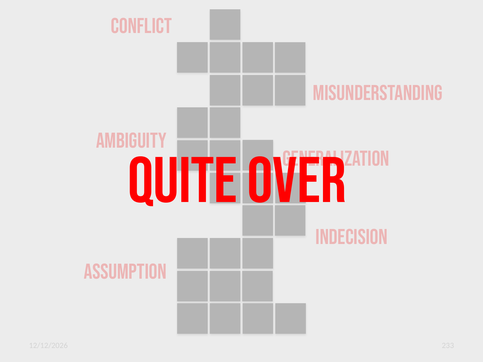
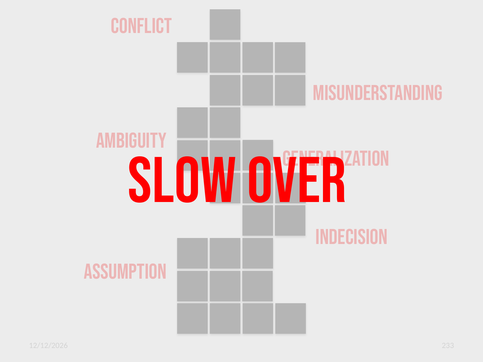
QUITE: QUITE -> SLOW
